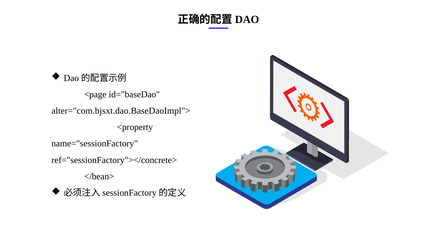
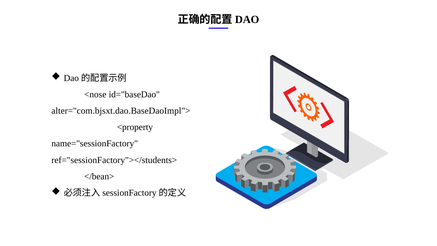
<page: <page -> <nose
ref="sessionFactory"></concrete>: ref="sessionFactory"></concrete> -> ref="sessionFactory"></students>
